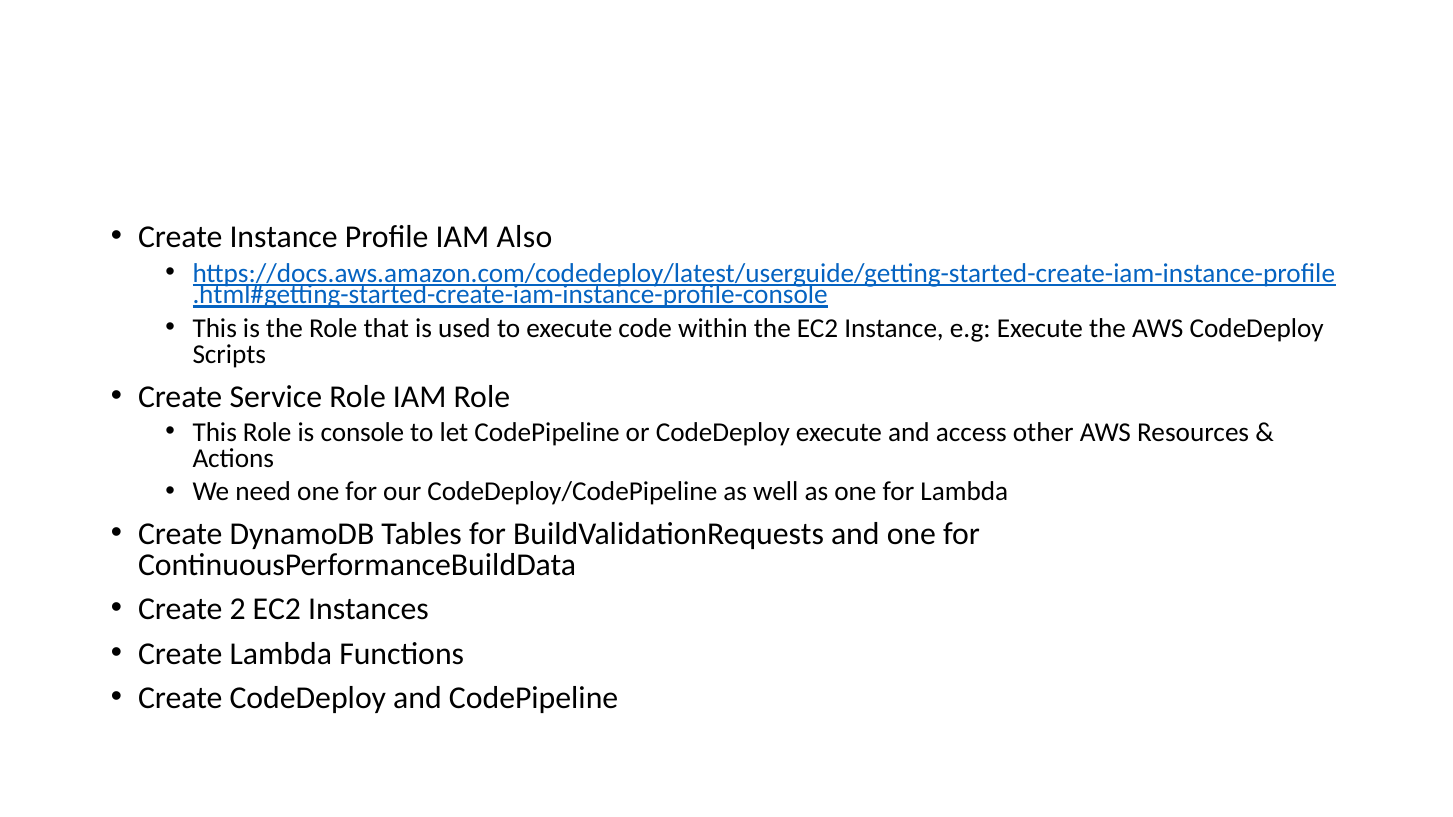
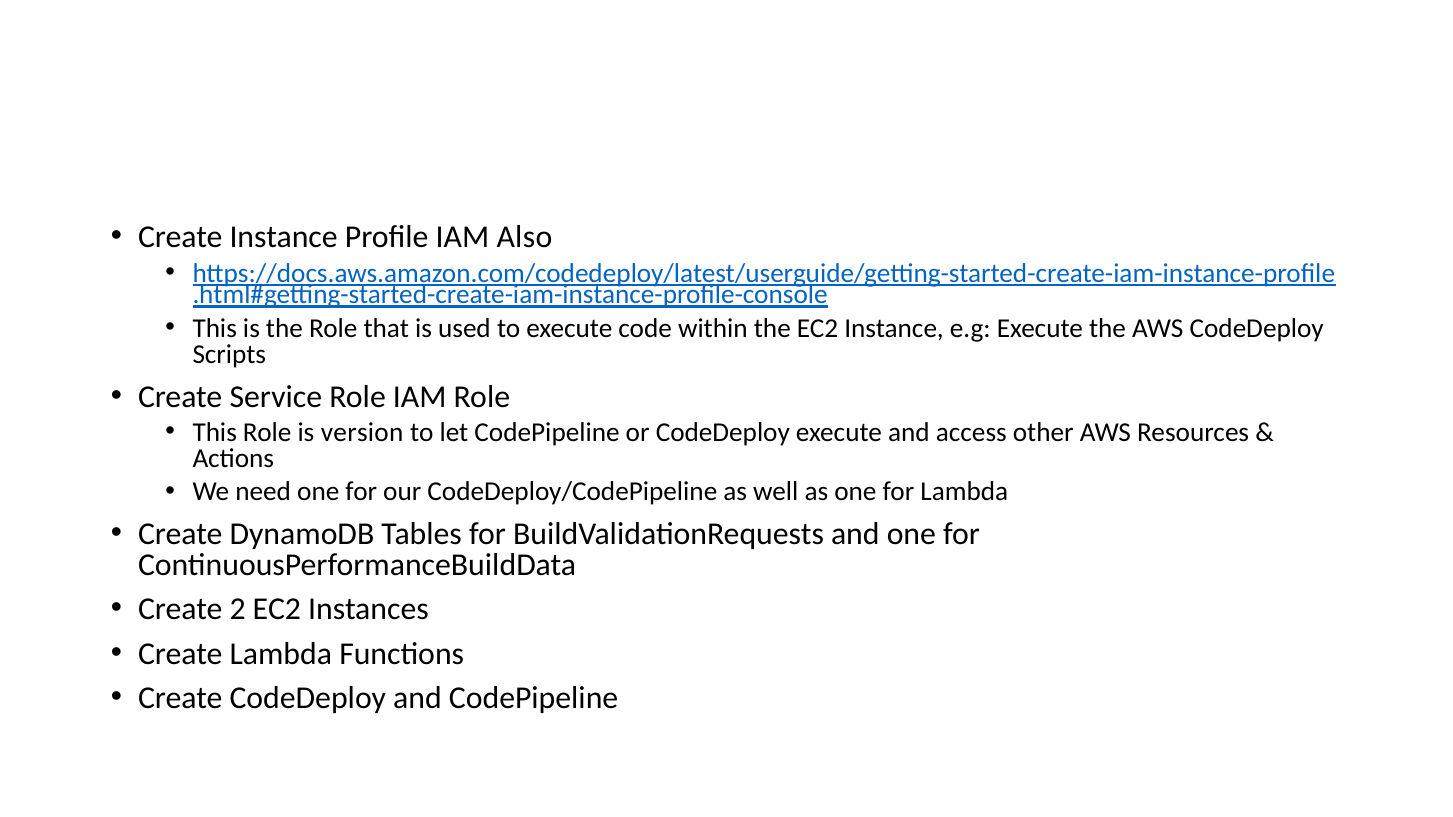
console: console -> version
